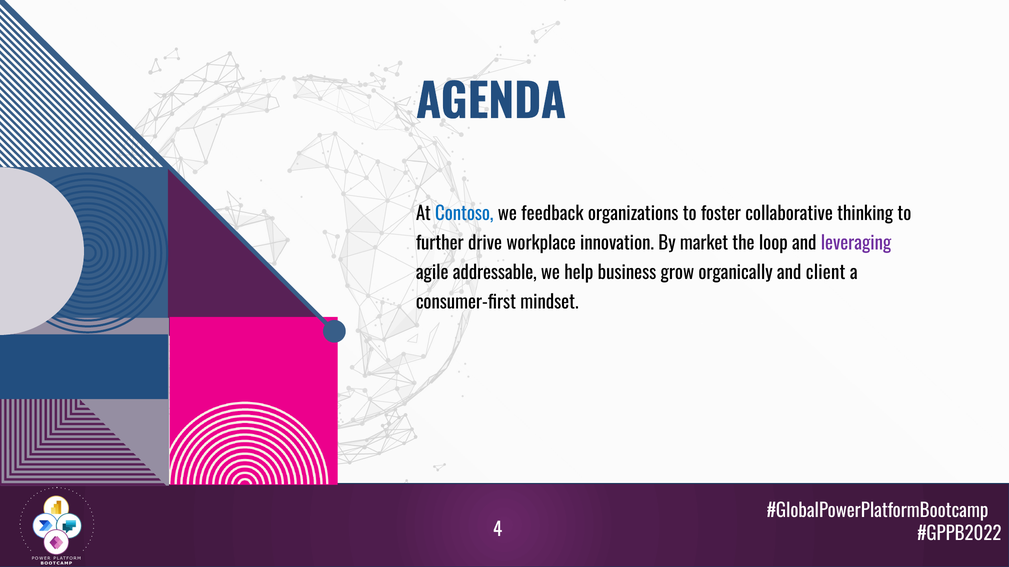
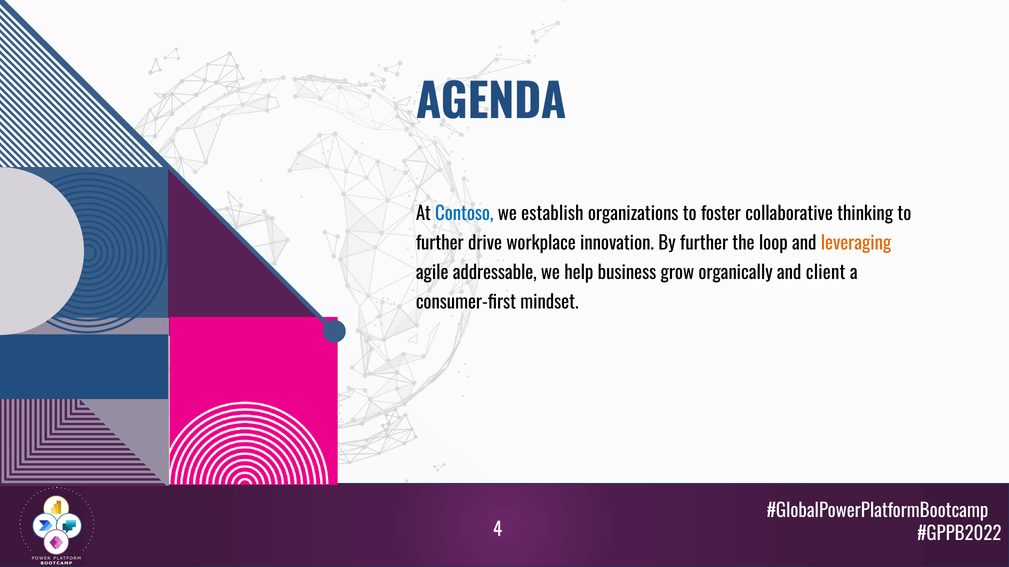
feedback: feedback -> establish
By market: market -> further
leveraging colour: purple -> orange
